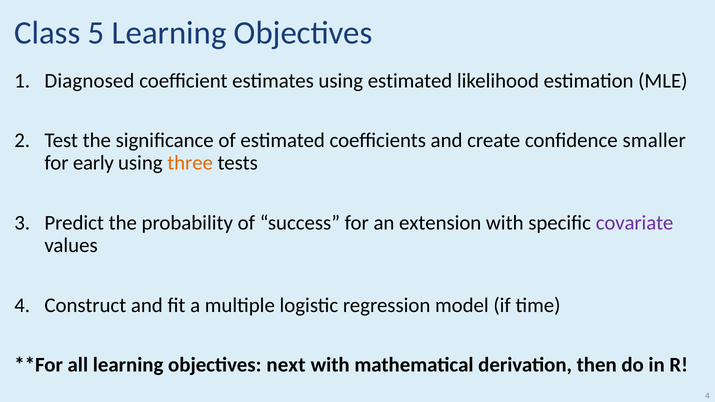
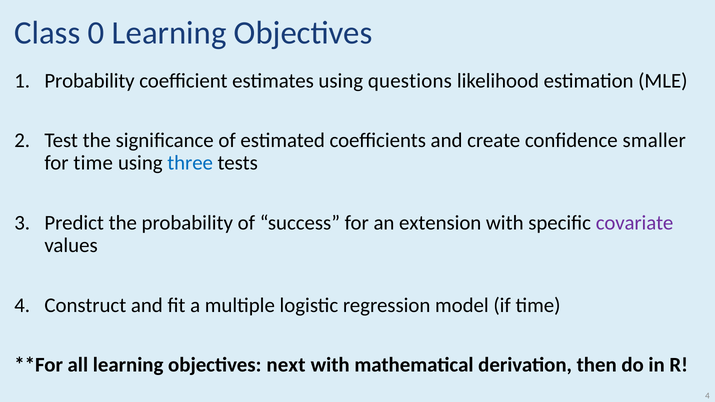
5: 5 -> 0
Diagnosed at (89, 81): Diagnosed -> Probability
using estimated: estimated -> questions
for early: early -> time
three colour: orange -> blue
